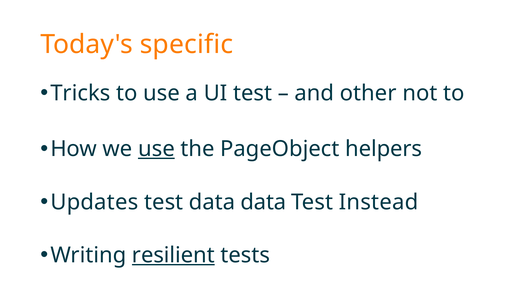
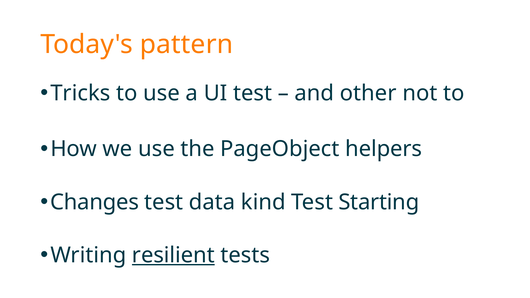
specific: specific -> pattern
use at (156, 149) underline: present -> none
Updates: Updates -> Changes
data data: data -> kind
Instead: Instead -> Starting
